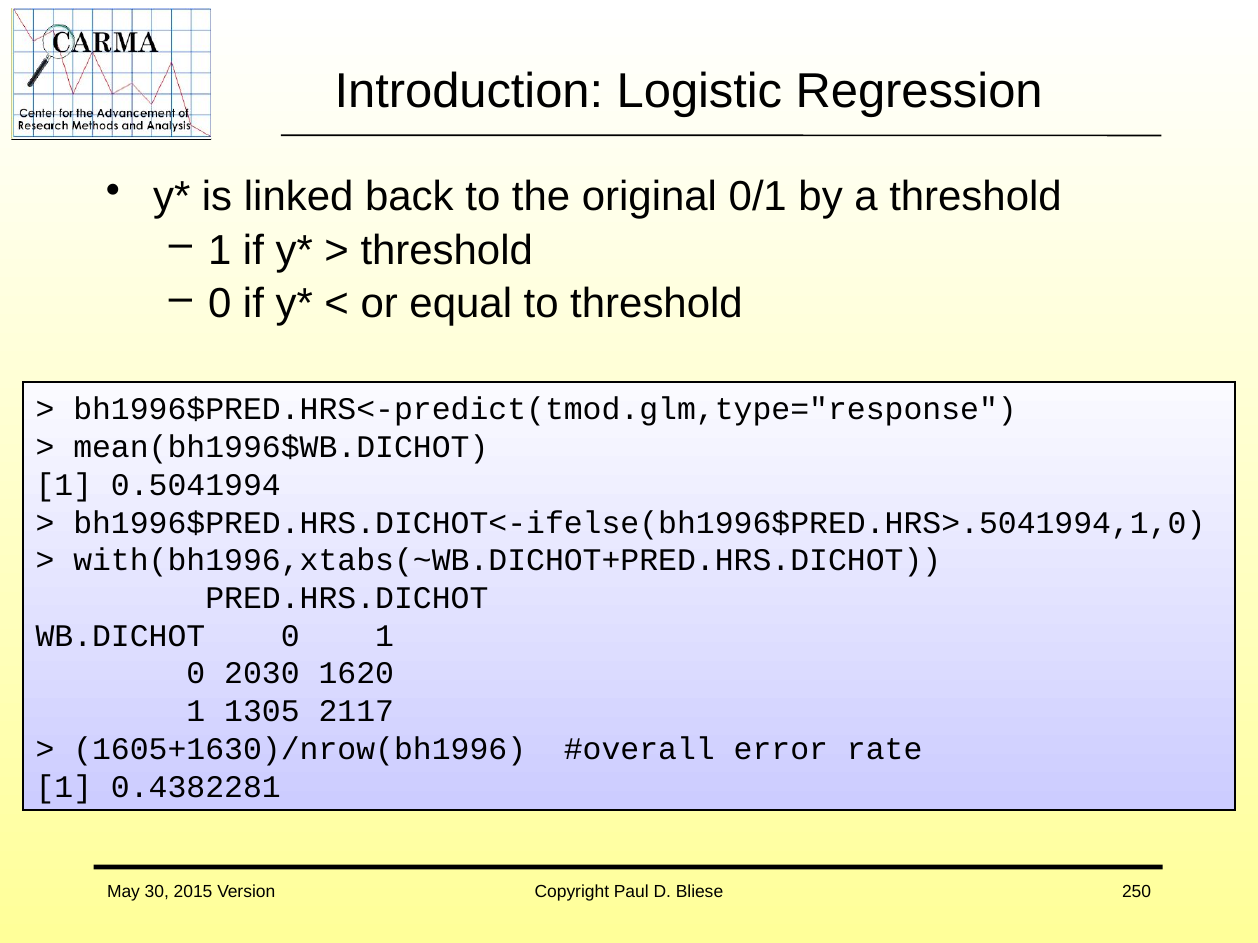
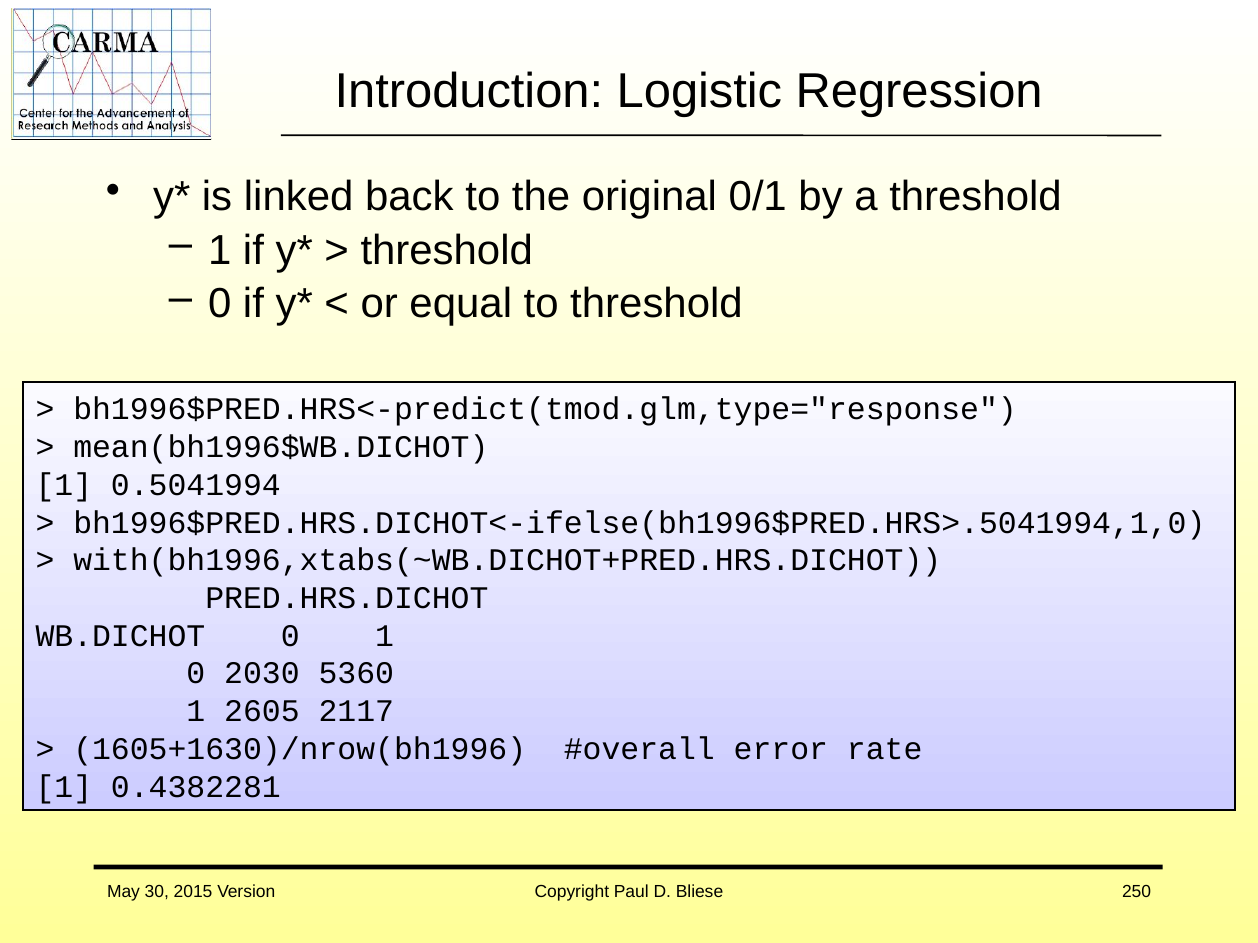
1620: 1620 -> 5360
1305: 1305 -> 2605
